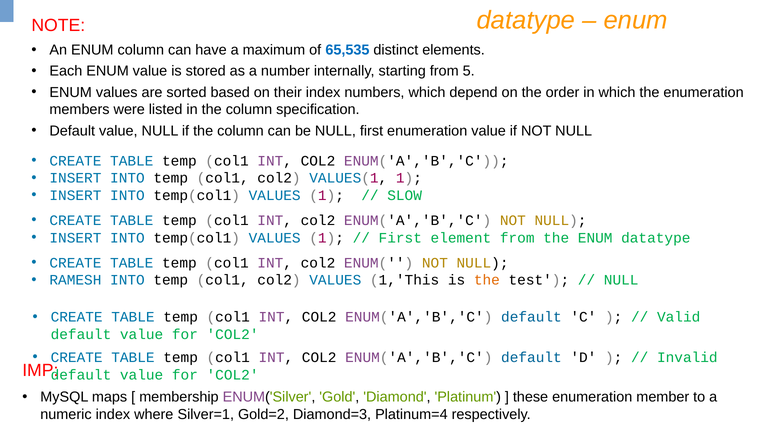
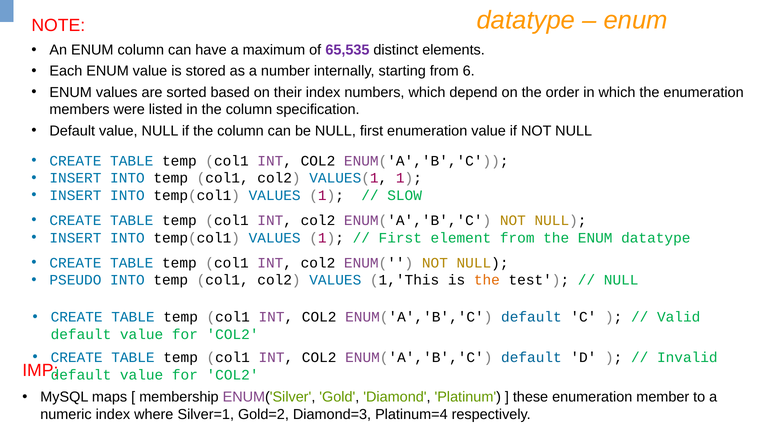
65,535 colour: blue -> purple
5: 5 -> 6
RAMESH: RAMESH -> PSEUDO
